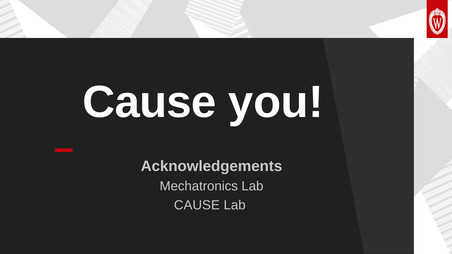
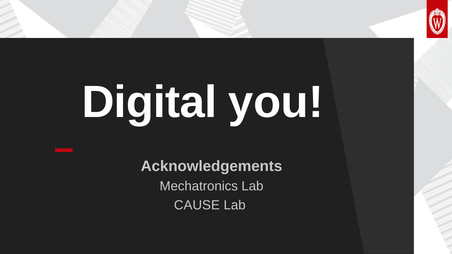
Cause at (149, 102): Cause -> Digital
